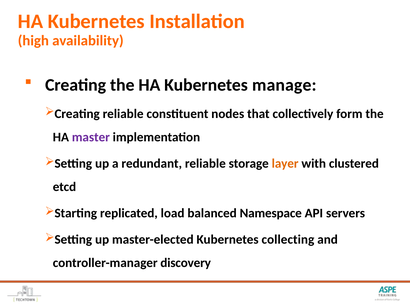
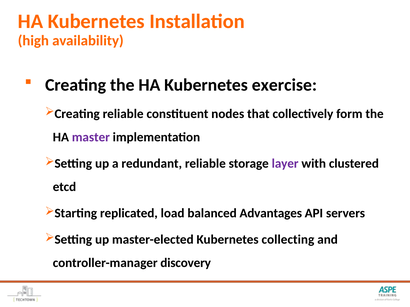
manage: manage -> exercise
layer colour: orange -> purple
Namespace: Namespace -> Advantages
